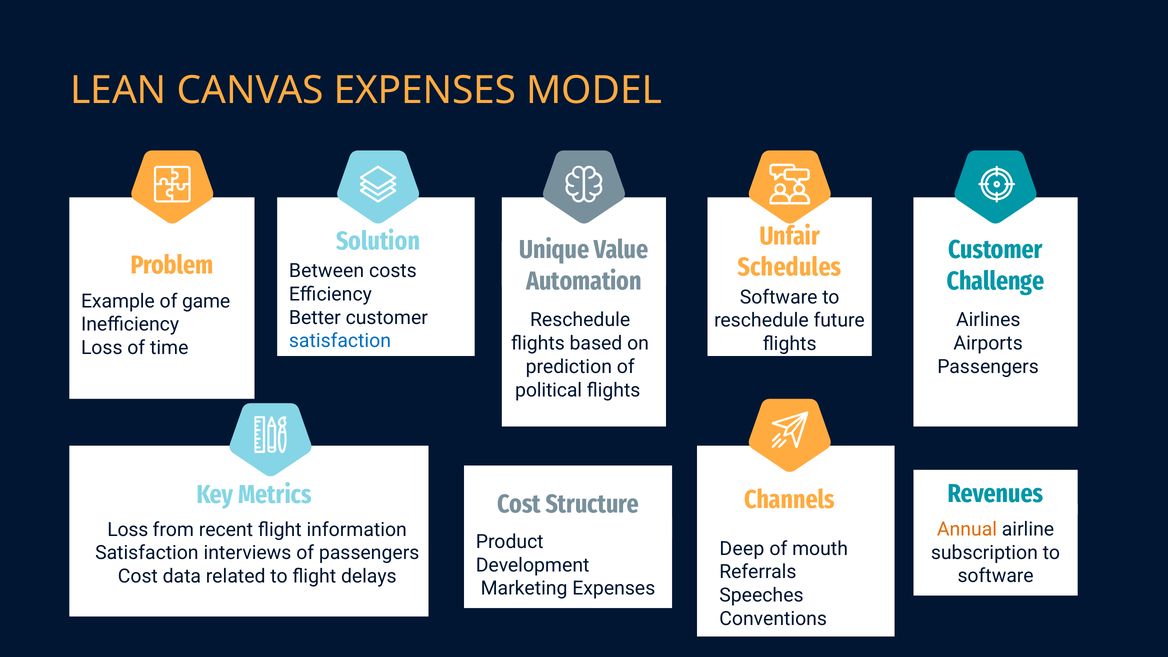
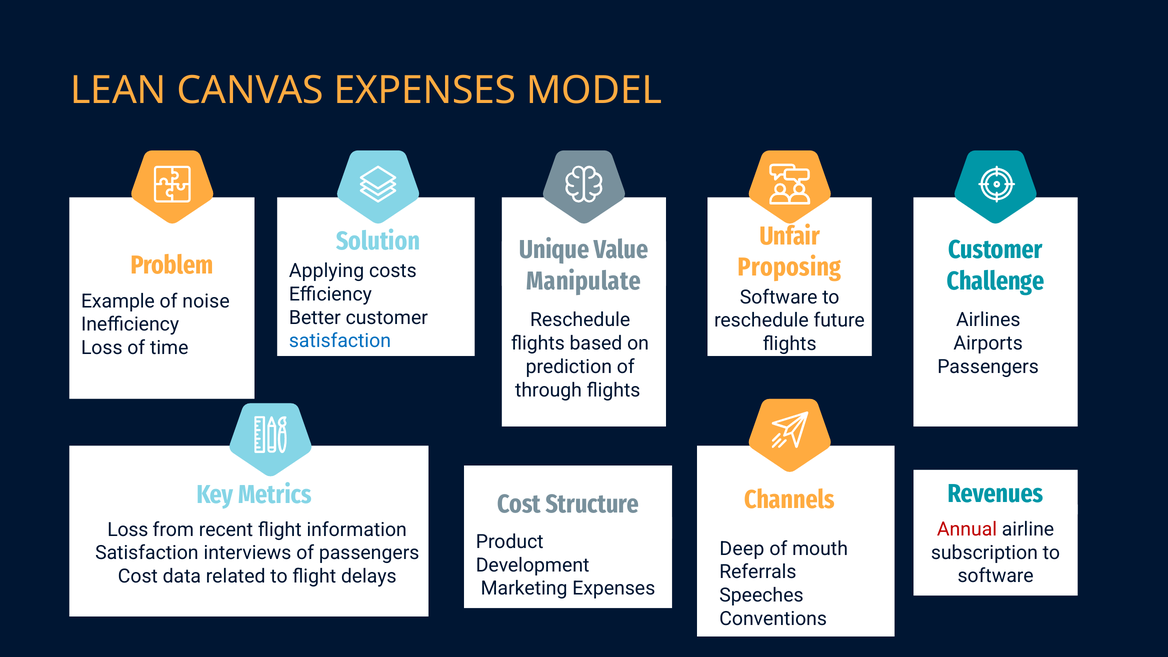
Schedules: Schedules -> Proposing
Between: Between -> Applying
Automation: Automation -> Manipulate
game: game -> noise
political: political -> through
Annual colour: orange -> red
